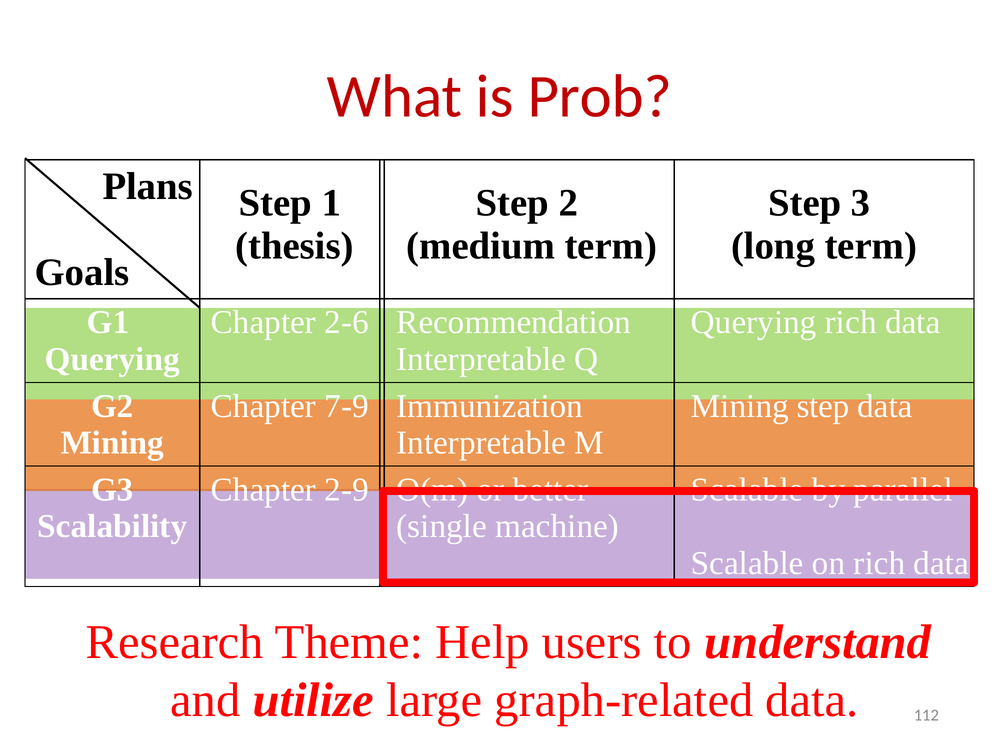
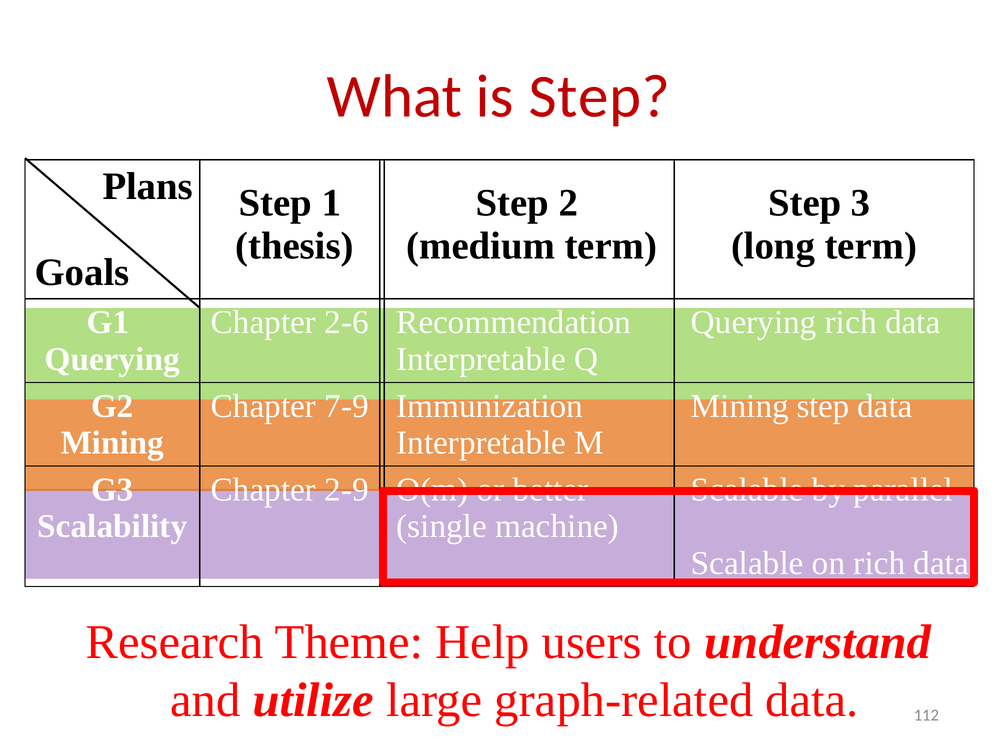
is Prob: Prob -> Step
